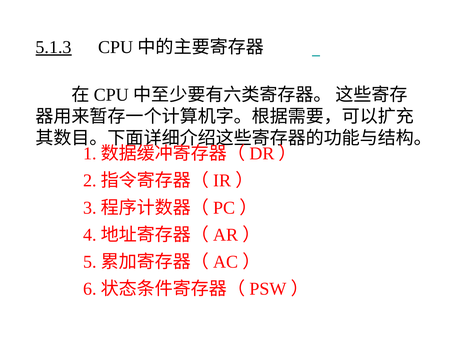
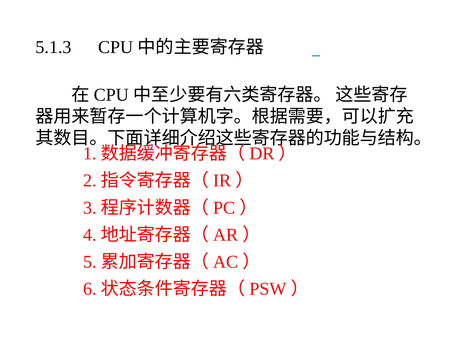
5.1.3 underline: present -> none
